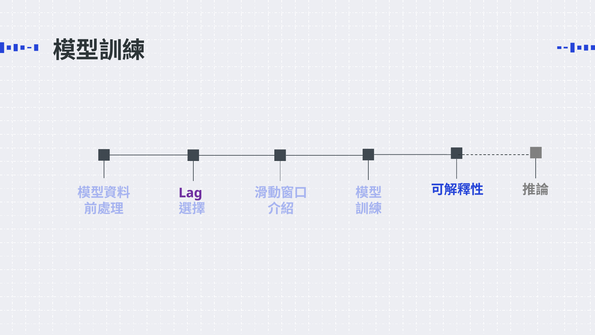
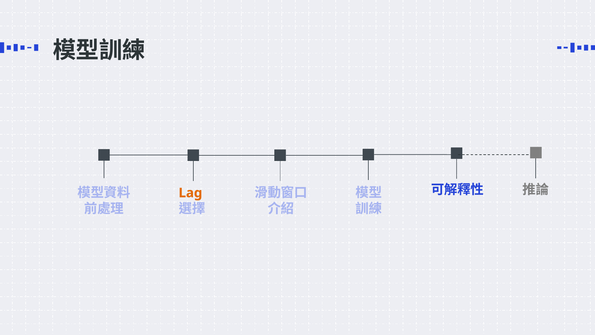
Lag colour: purple -> orange
